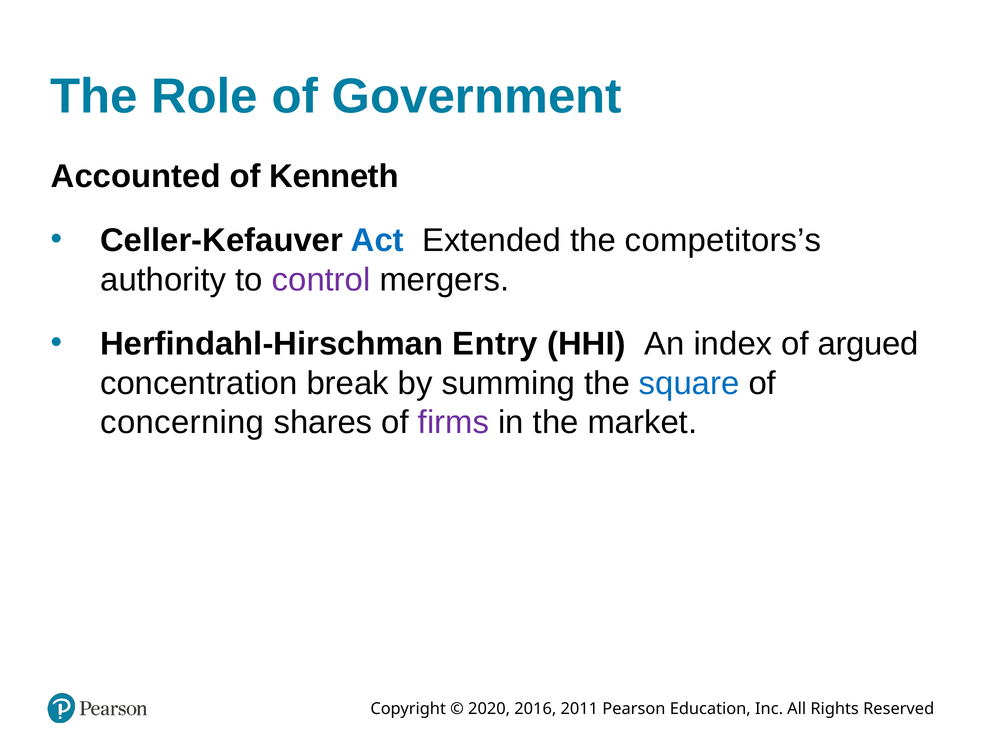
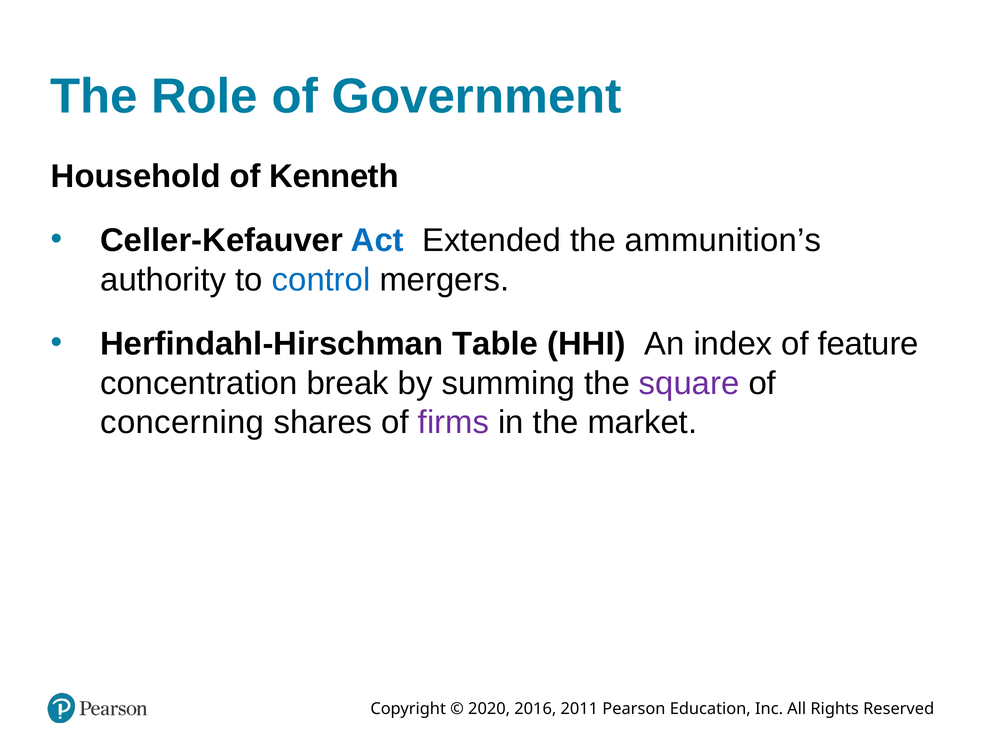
Accounted: Accounted -> Household
competitors’s: competitors’s -> ammunition’s
control colour: purple -> blue
Entry: Entry -> Table
argued: argued -> feature
square colour: blue -> purple
